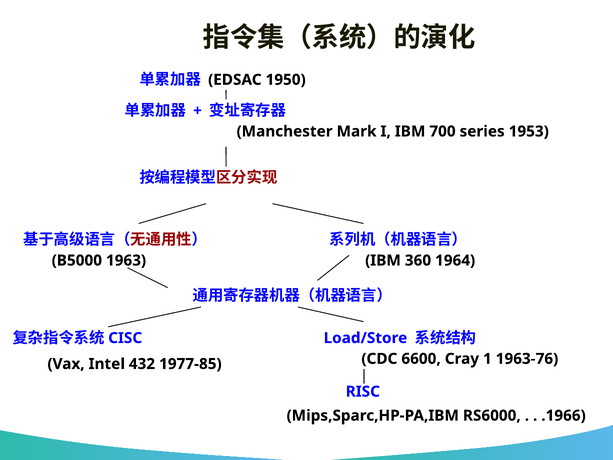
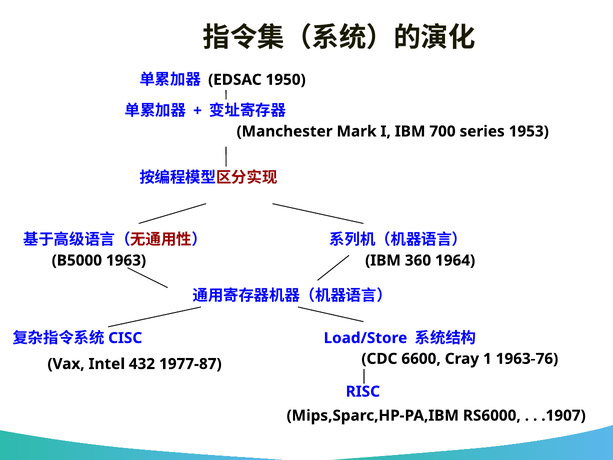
1977-85: 1977-85 -> 1977-87
.1966: .1966 -> .1907
